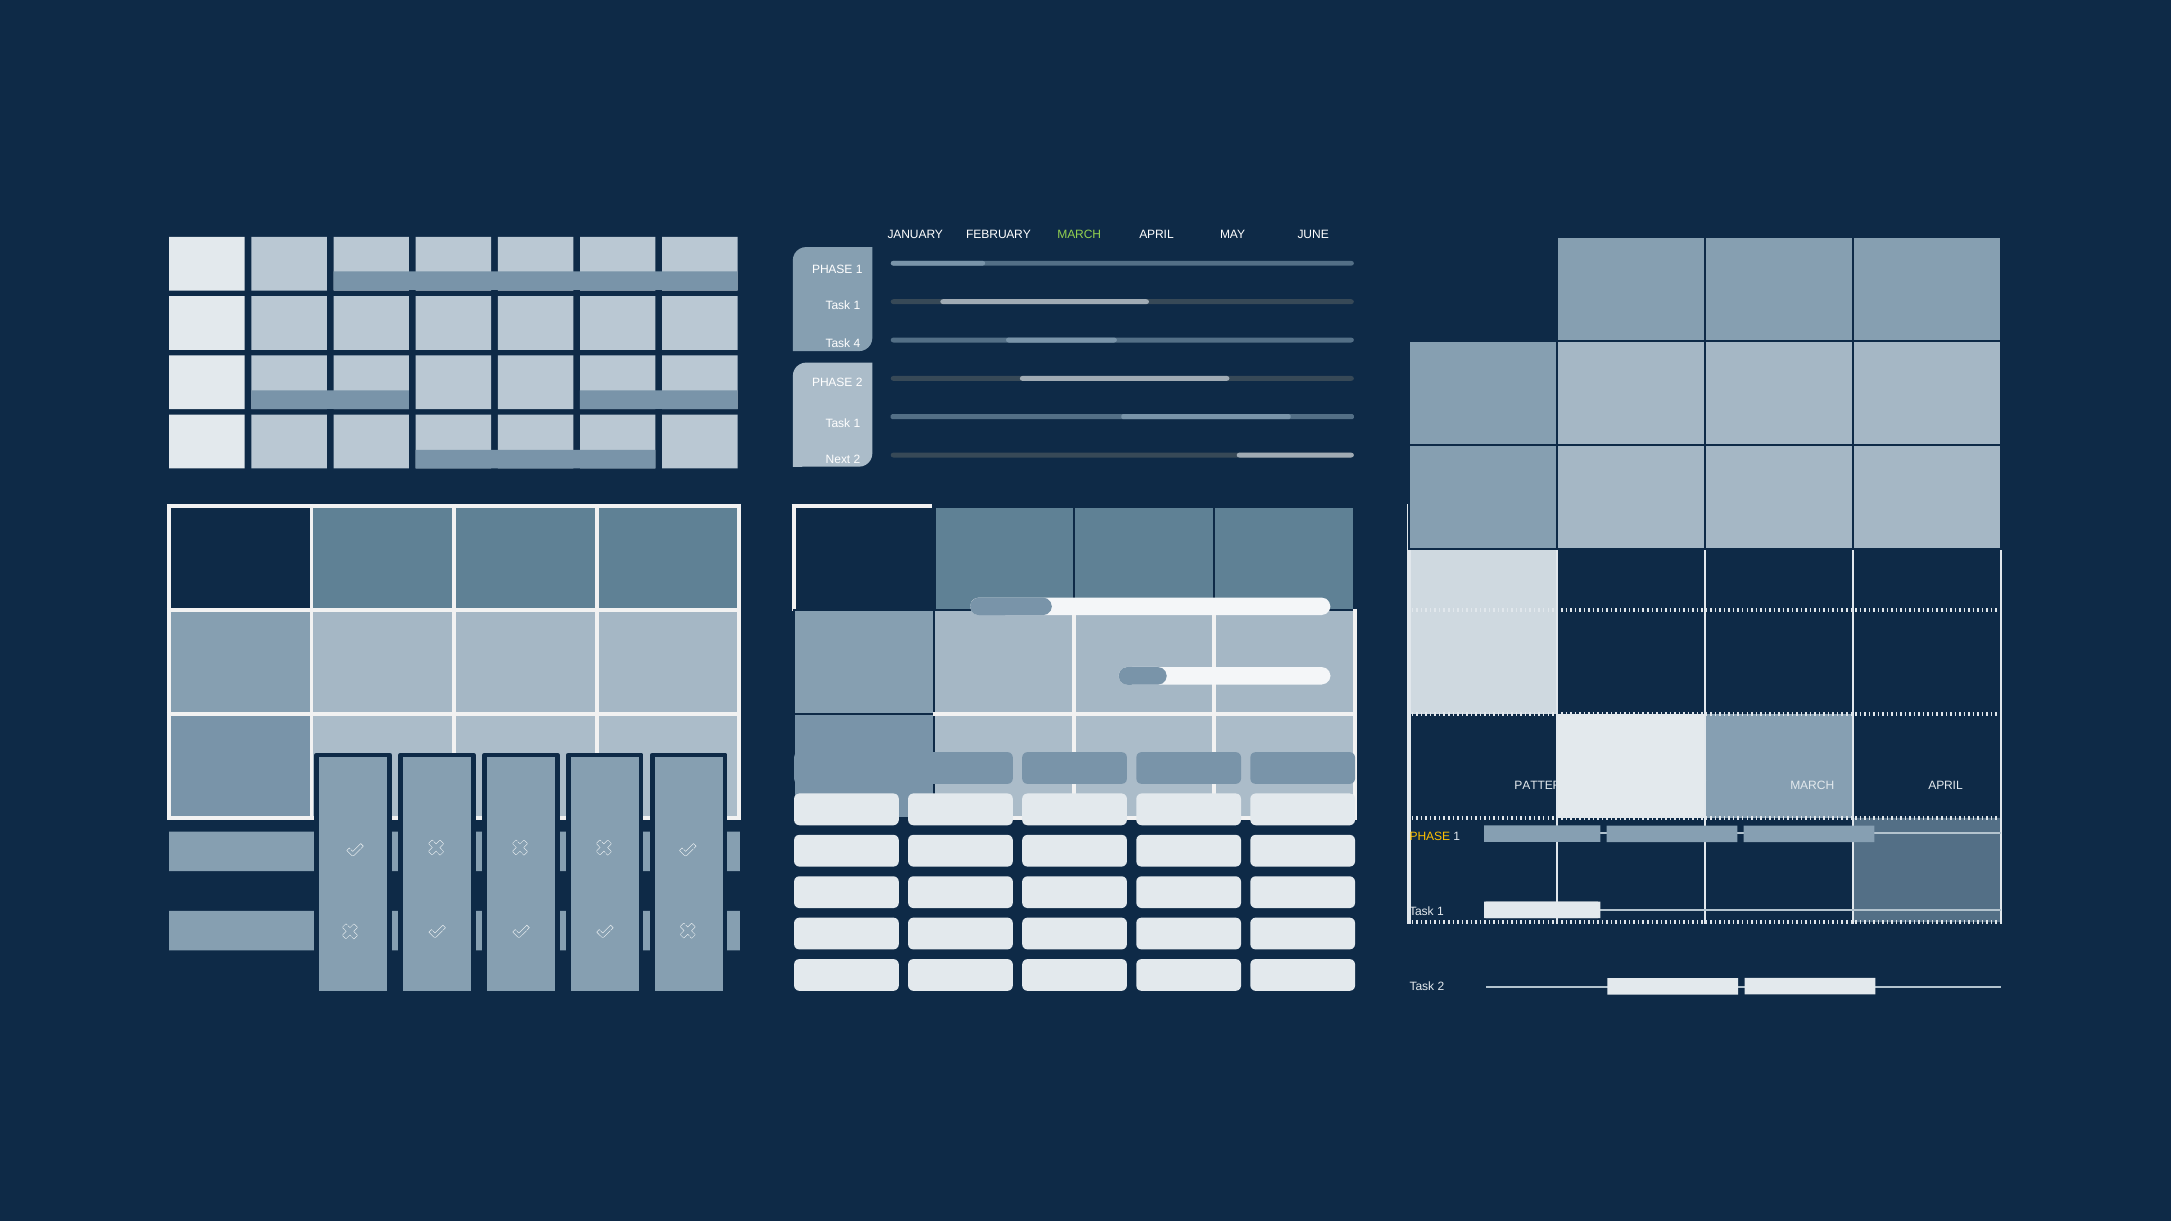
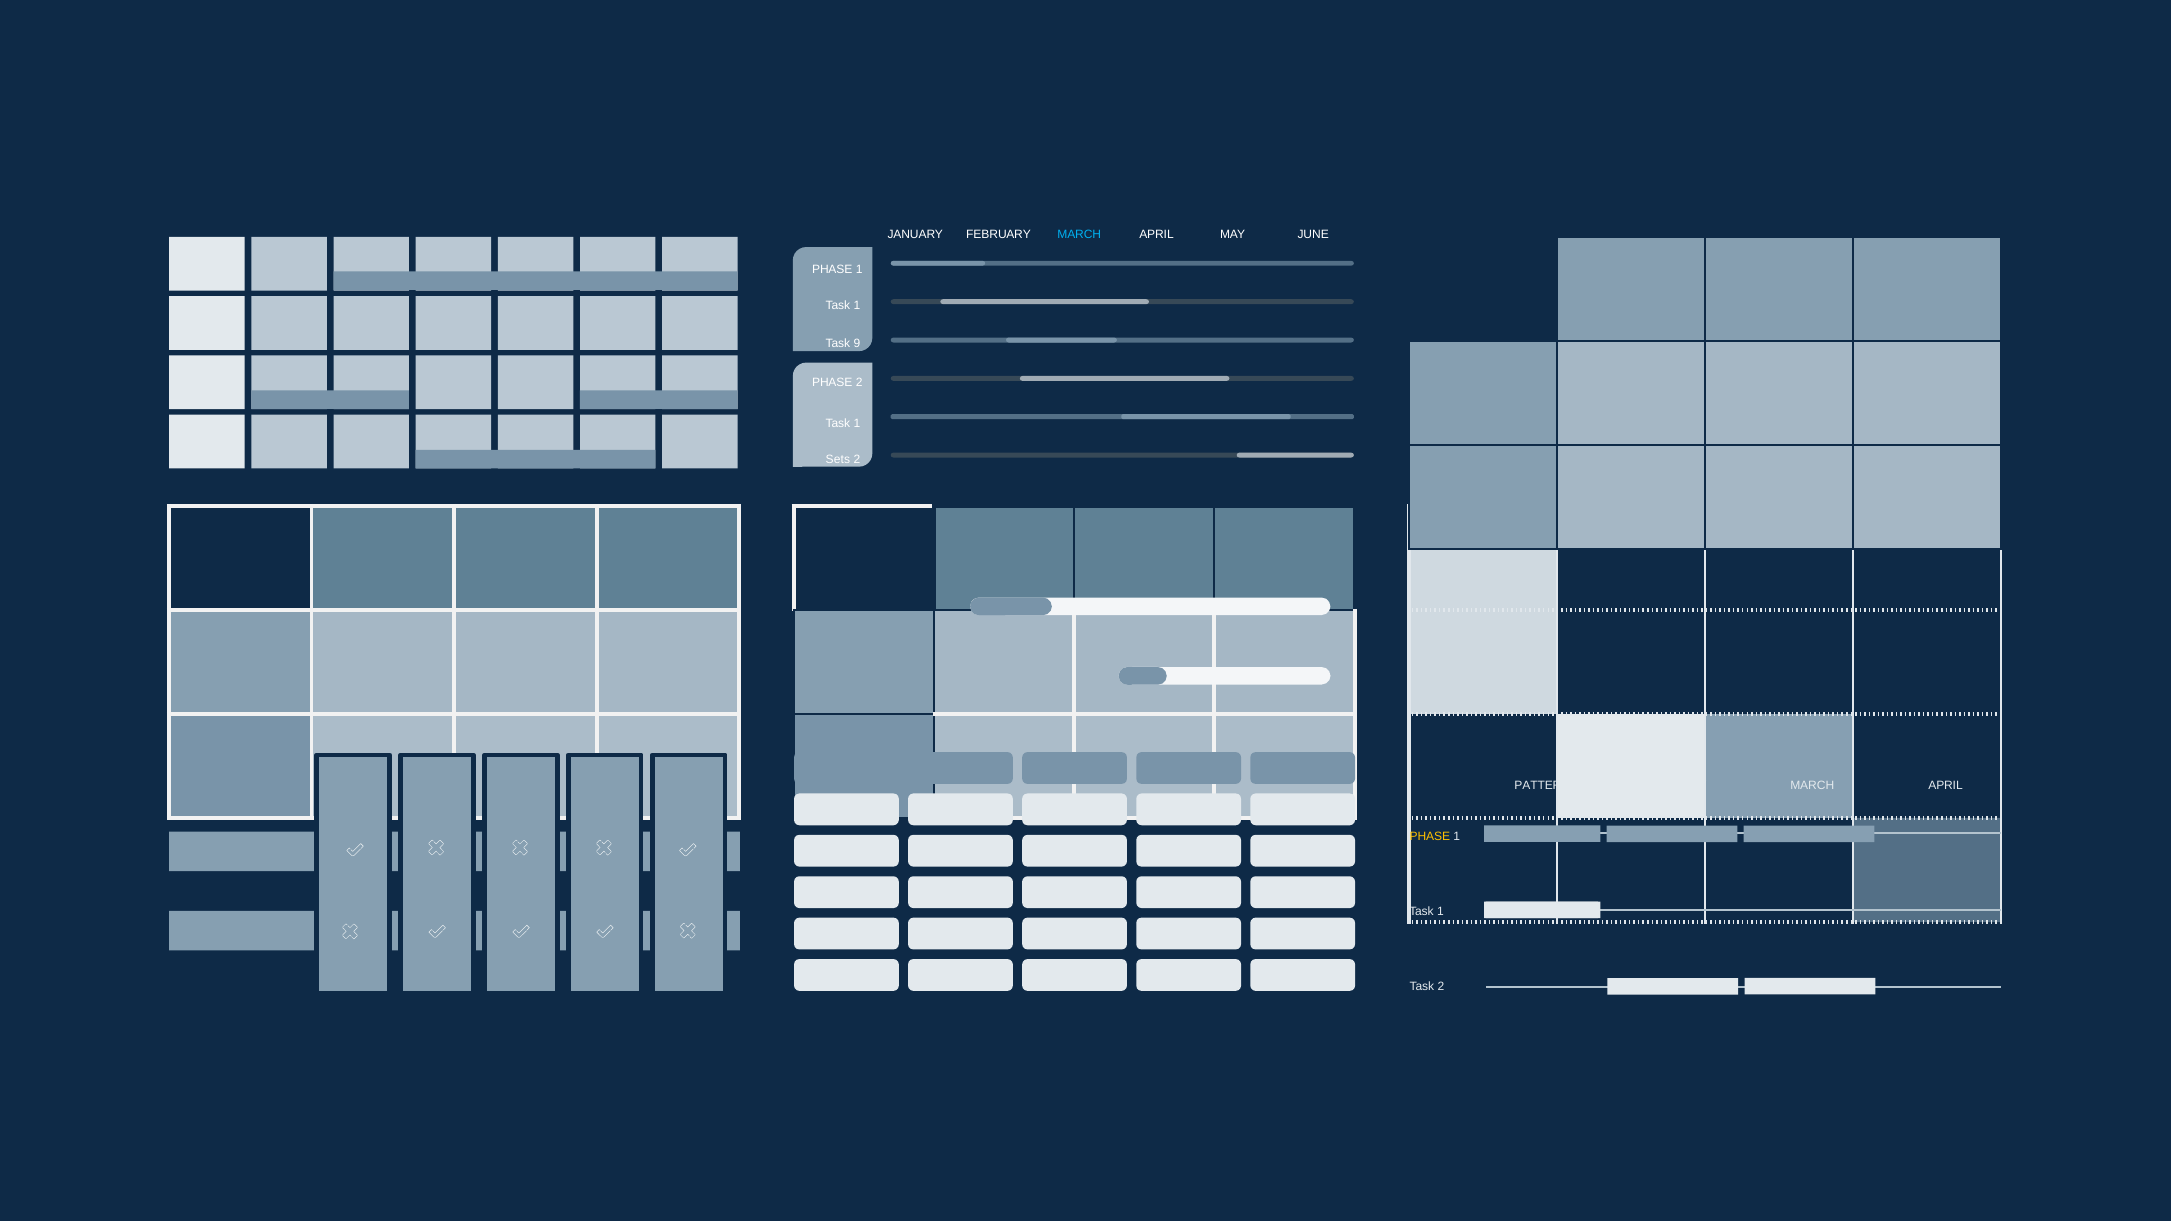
MARCH at (1079, 234) colour: light green -> light blue
4: 4 -> 9
Next: Next -> Sets
